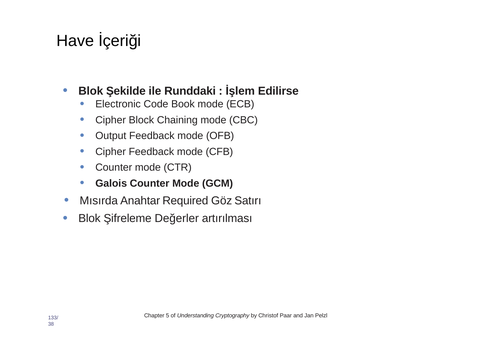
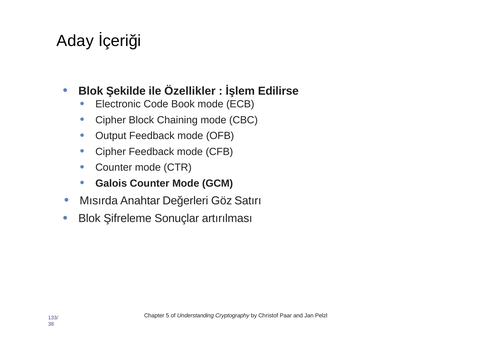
Have: Have -> Aday
Runddaki: Runddaki -> Özellikler
Required: Required -> Değerleri
Değerler: Değerler -> Sonuçlar
